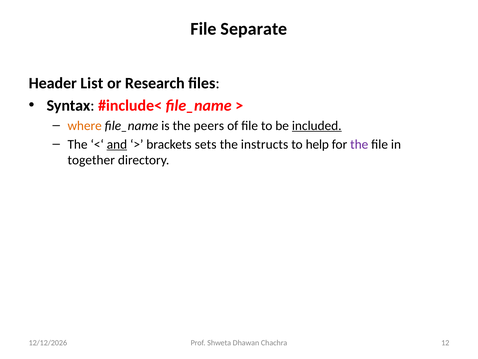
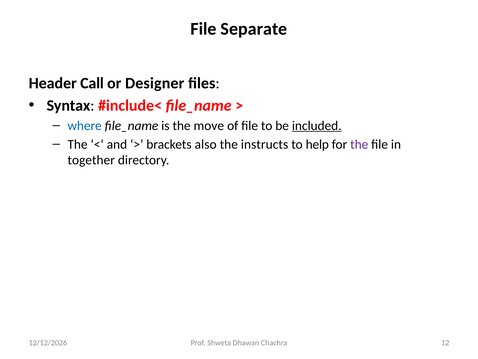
List: List -> Call
Research: Research -> Designer
where colour: orange -> blue
peers: peers -> move
and underline: present -> none
sets: sets -> also
